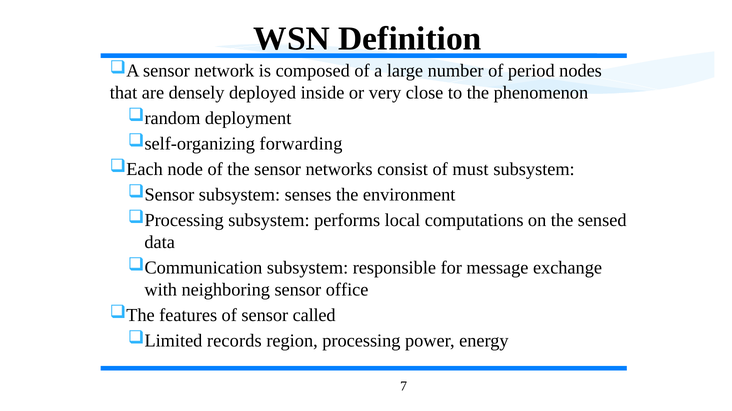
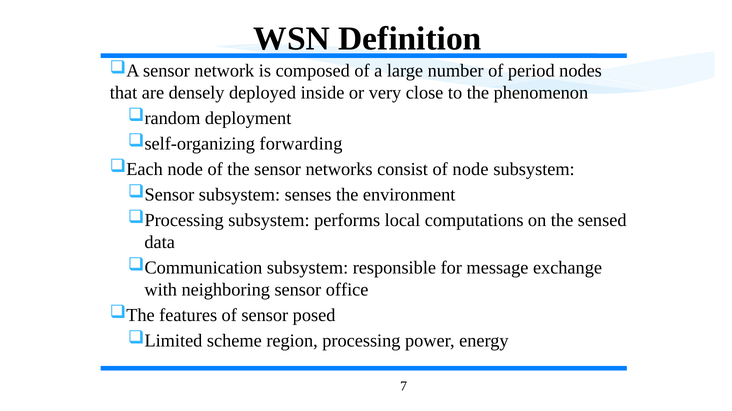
of must: must -> node
called: called -> posed
records: records -> scheme
